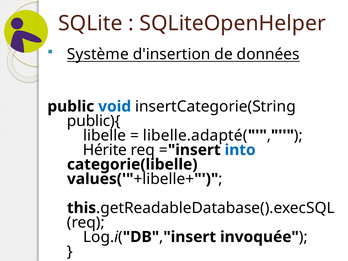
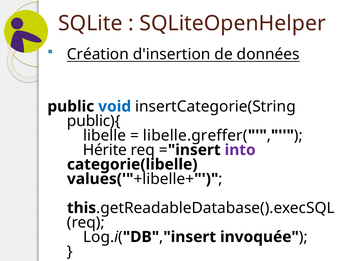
Système: Système -> Création
libelle.adapté(: libelle.adapté( -> libelle.greffer(
into colour: blue -> purple
